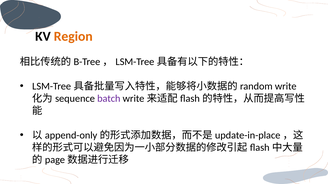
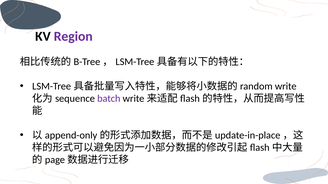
Region colour: orange -> purple
